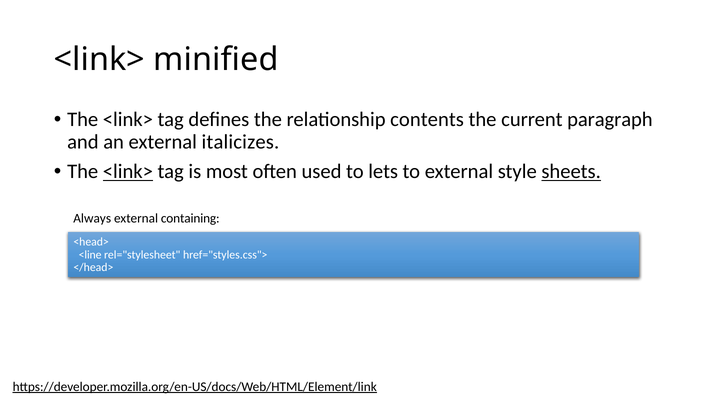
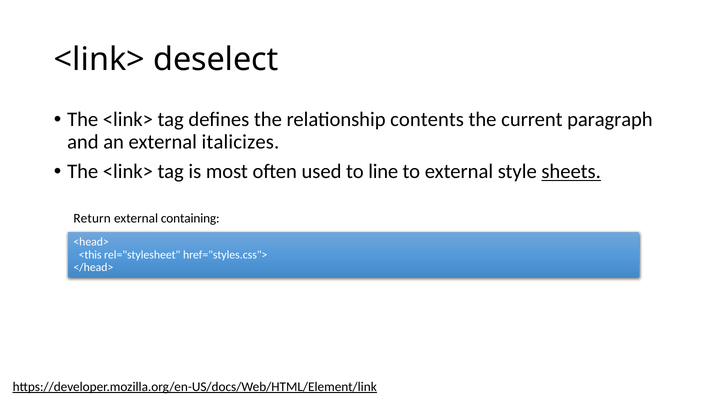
minified: minified -> deselect
<link> at (128, 171) underline: present -> none
lets: lets -> line
Always: Always -> Return
<line: <line -> <this
